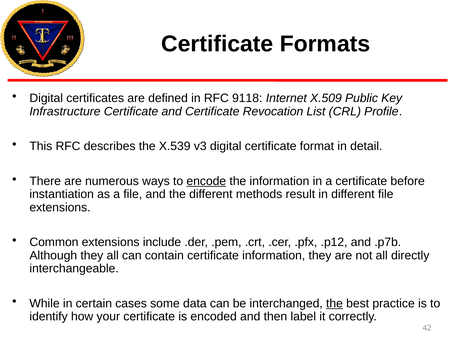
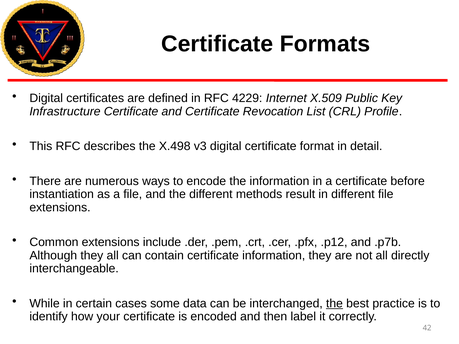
9118: 9118 -> 4229
X.539: X.539 -> X.498
encode underline: present -> none
